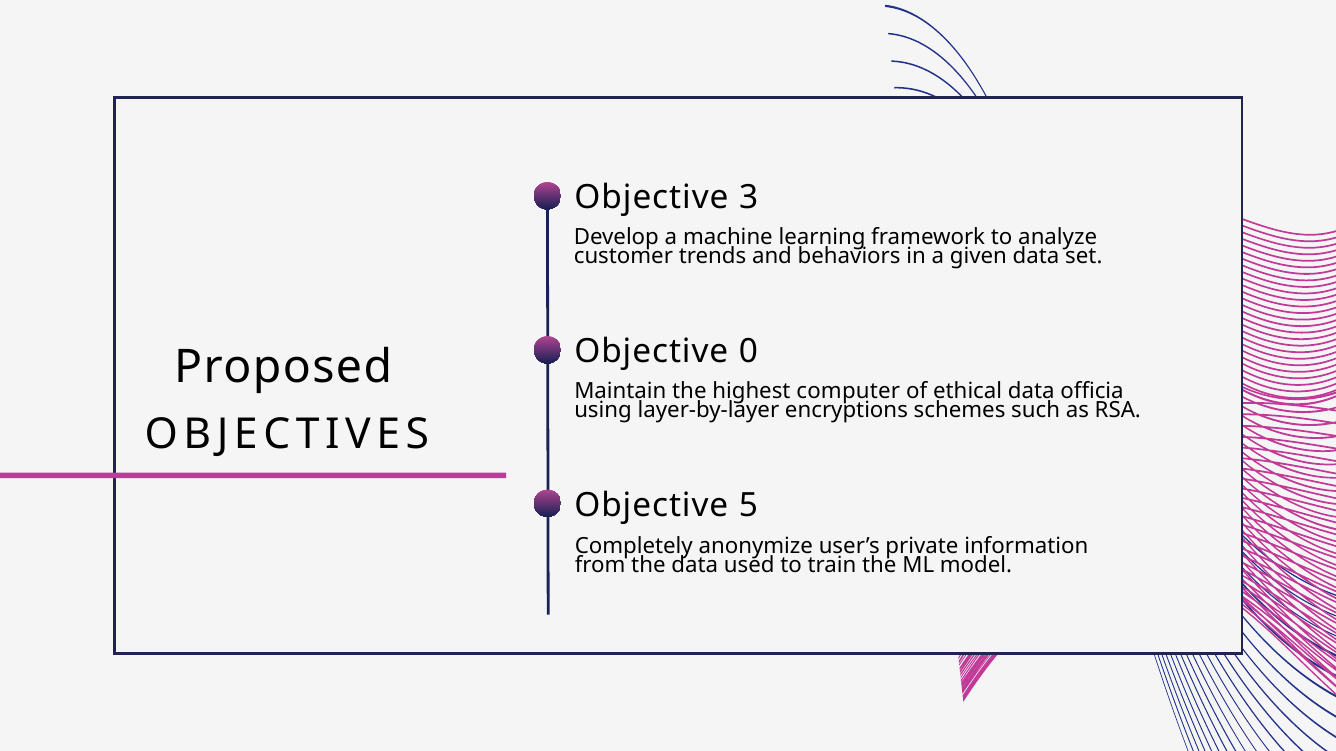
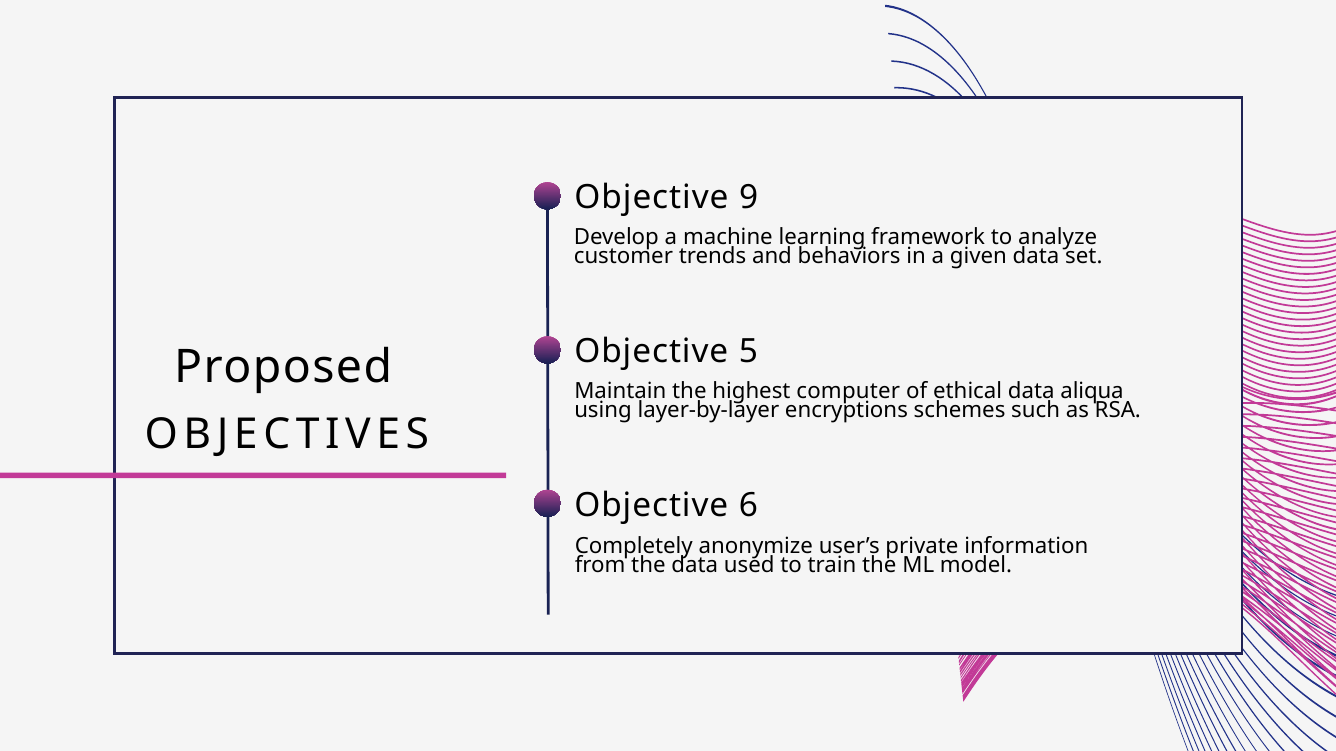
3: 3 -> 9
0: 0 -> 5
officia: officia -> aliqua
5: 5 -> 6
